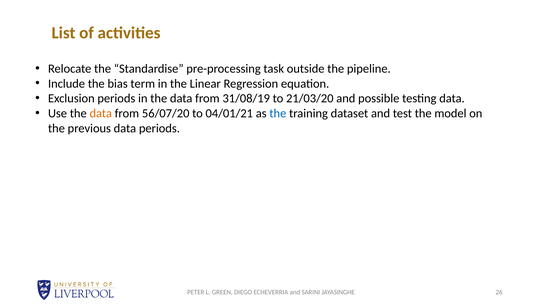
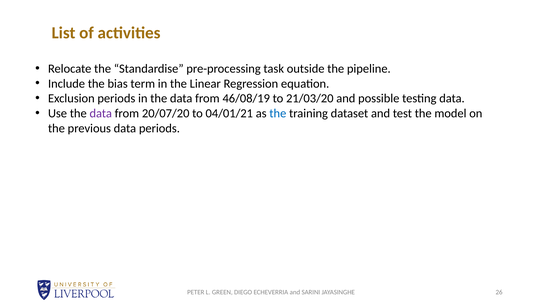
31/08/19: 31/08/19 -> 46/08/19
data at (101, 113) colour: orange -> purple
56/07/20: 56/07/20 -> 20/07/20
